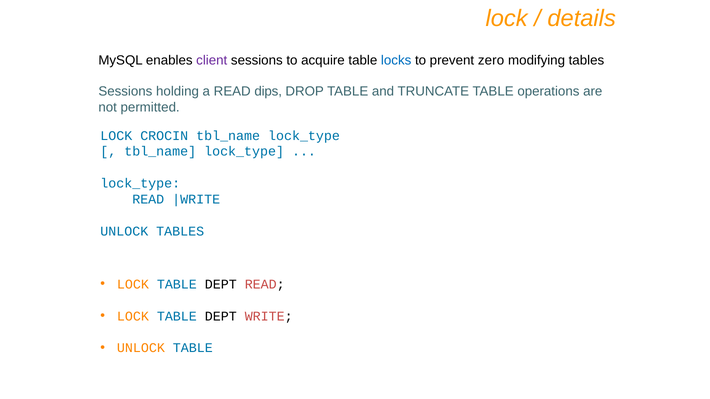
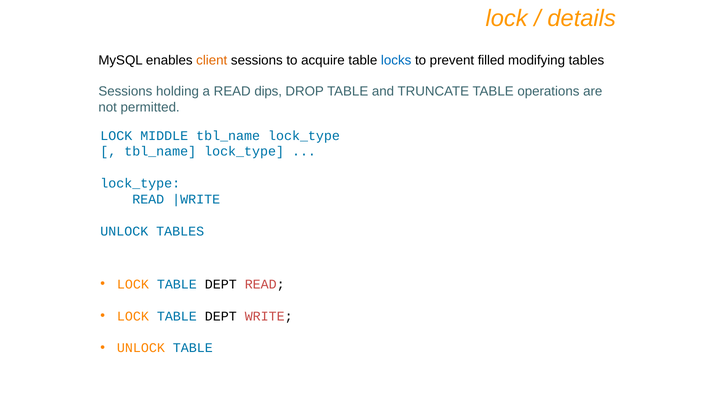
client colour: purple -> orange
zero: zero -> filled
CROCIN: CROCIN -> MIDDLE
